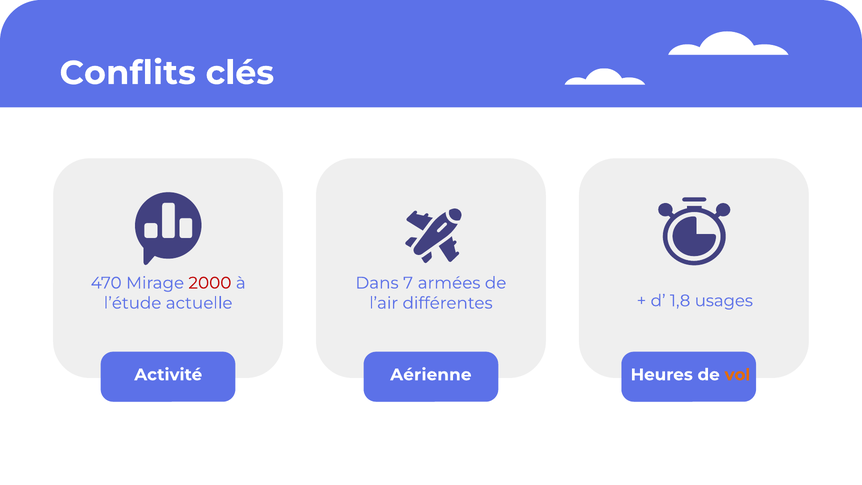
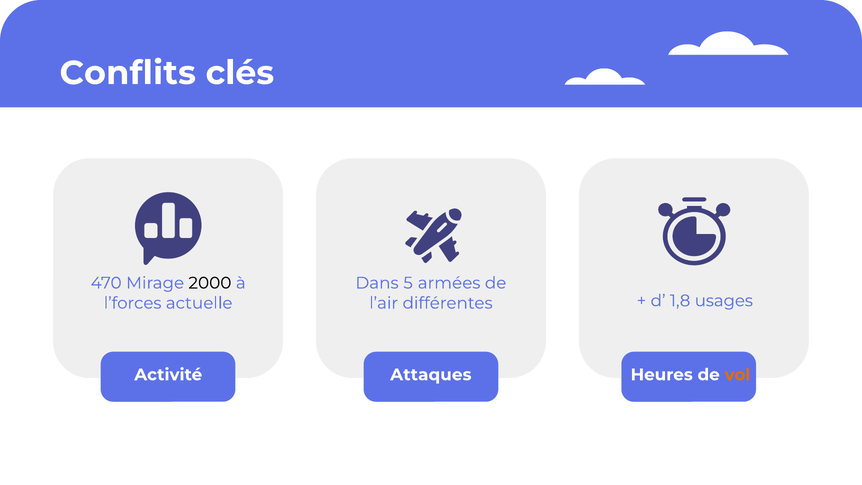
2000 colour: red -> black
7: 7 -> 5
l’étude: l’étude -> l’forces
Aérienne: Aérienne -> Attaques
